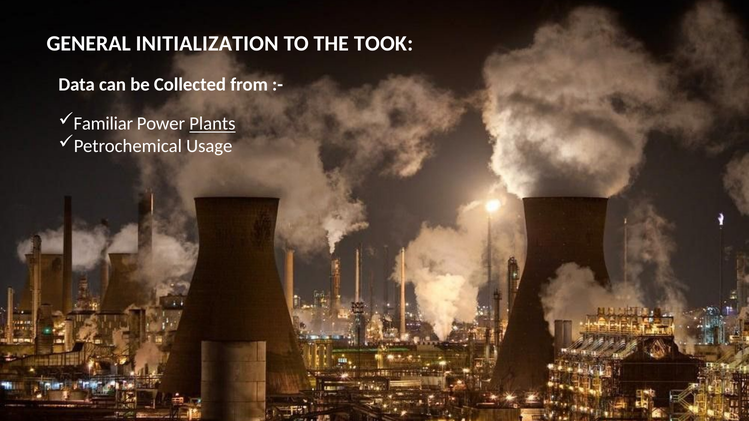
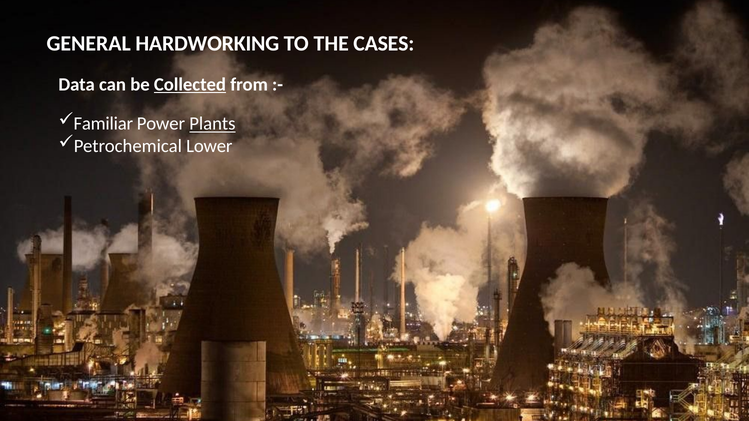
INITIALIZATION: INITIALIZATION -> HARDWORKING
TOOK: TOOK -> CASES
Collected underline: none -> present
Usage: Usage -> Lower
